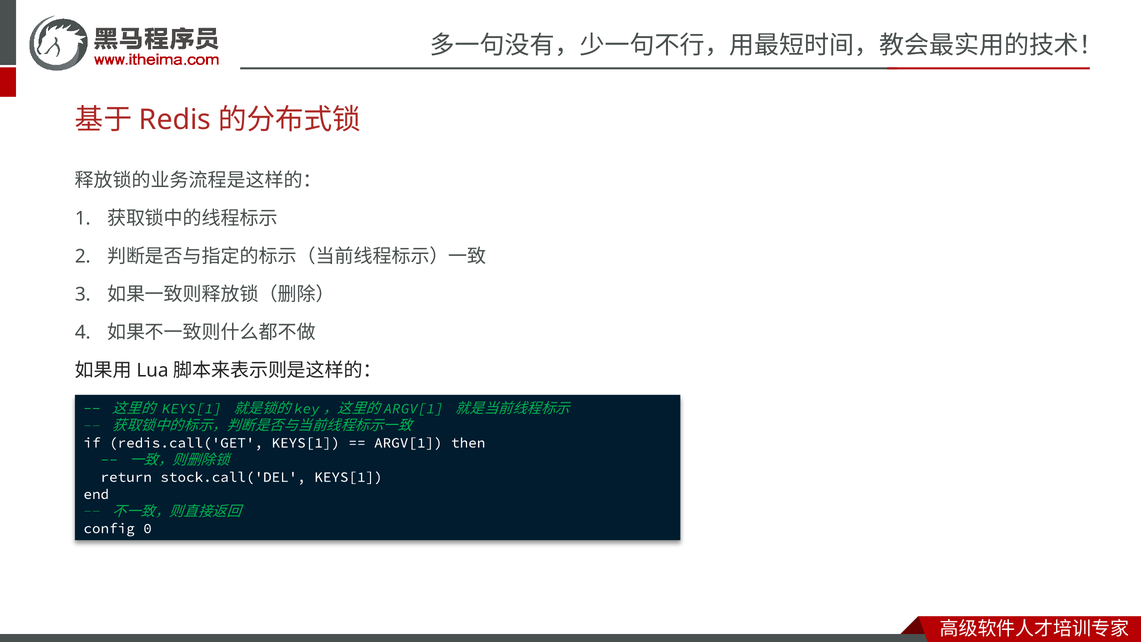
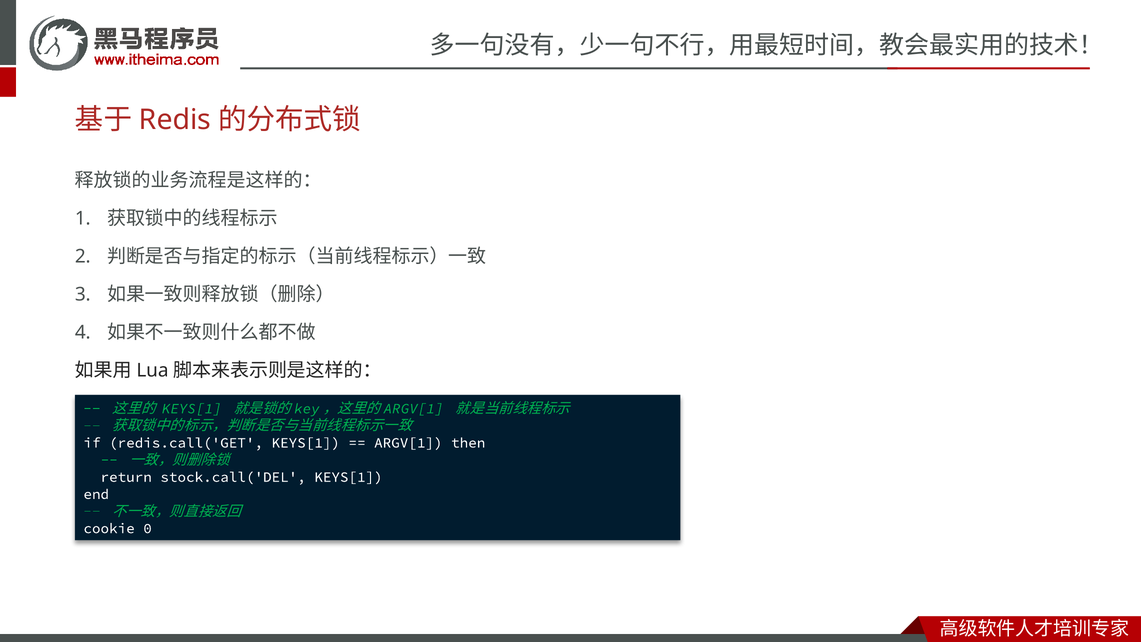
config: config -> cookie
